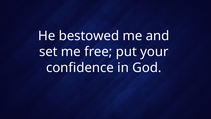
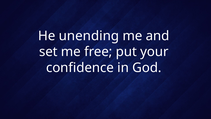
bestowed: bestowed -> unending
